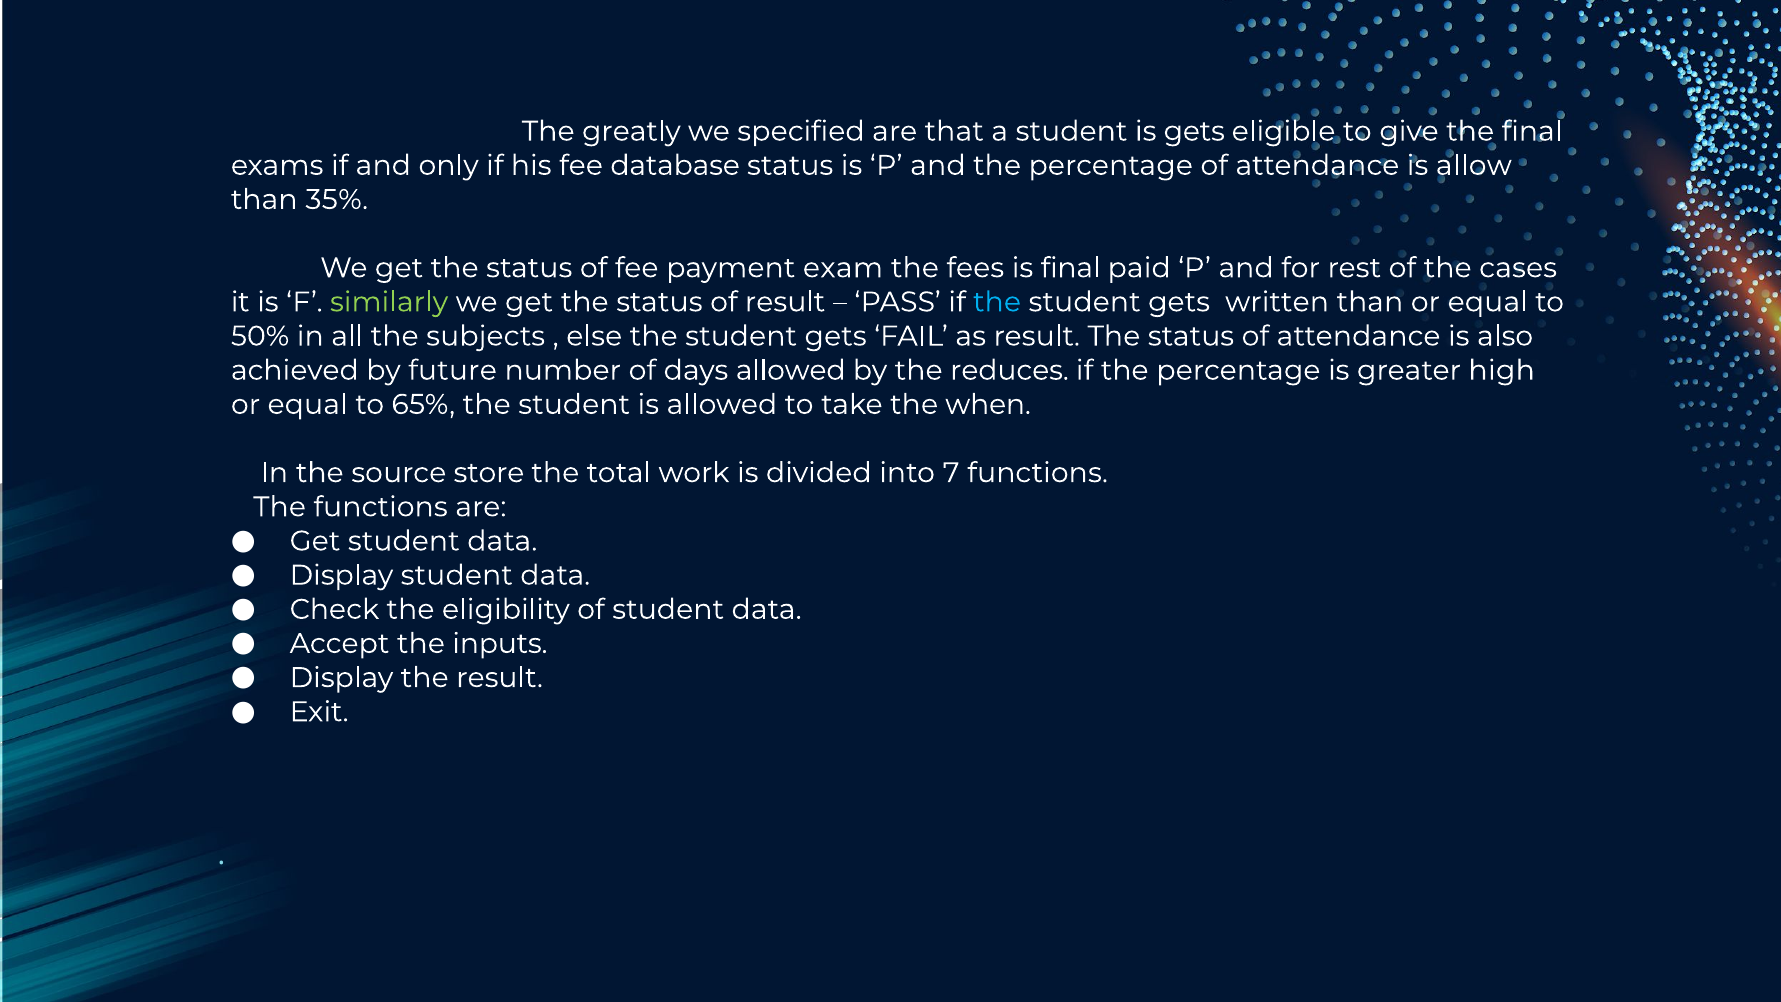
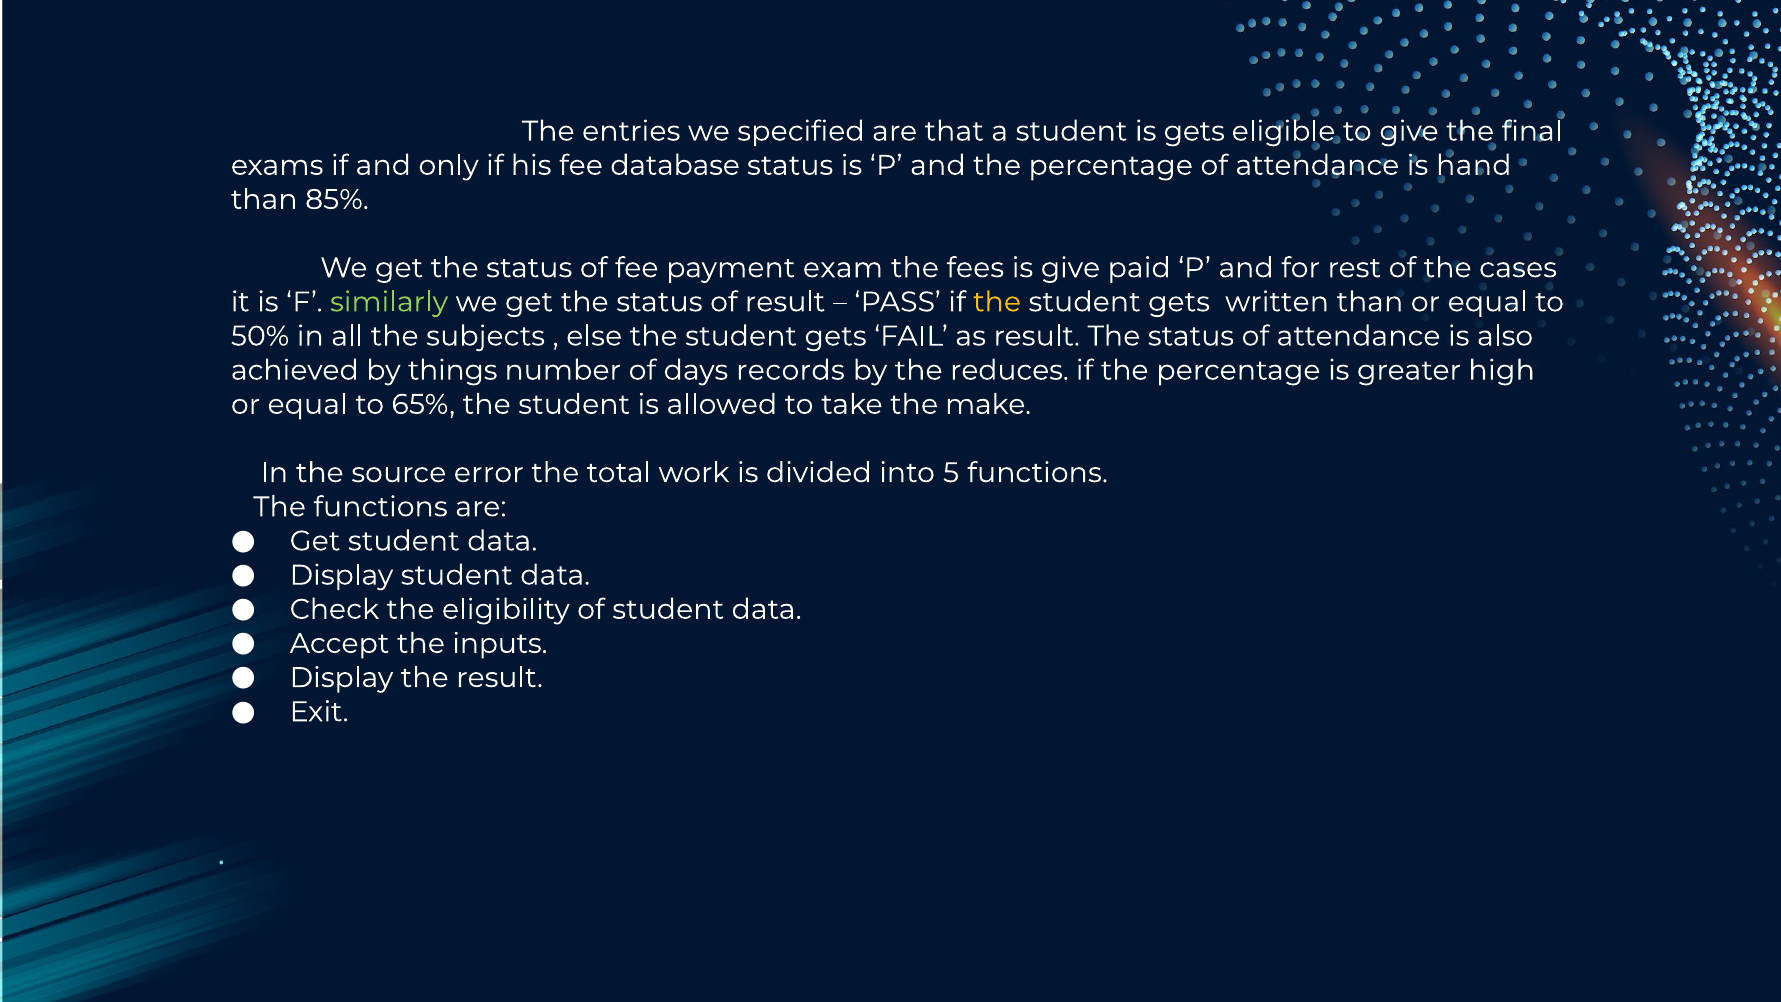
greatly: greatly -> entries
allow: allow -> hand
35%: 35% -> 85%
is final: final -> give
the at (997, 302) colour: light blue -> yellow
future: future -> things
days allowed: allowed -> records
when: when -> make
store: store -> error
7: 7 -> 5
